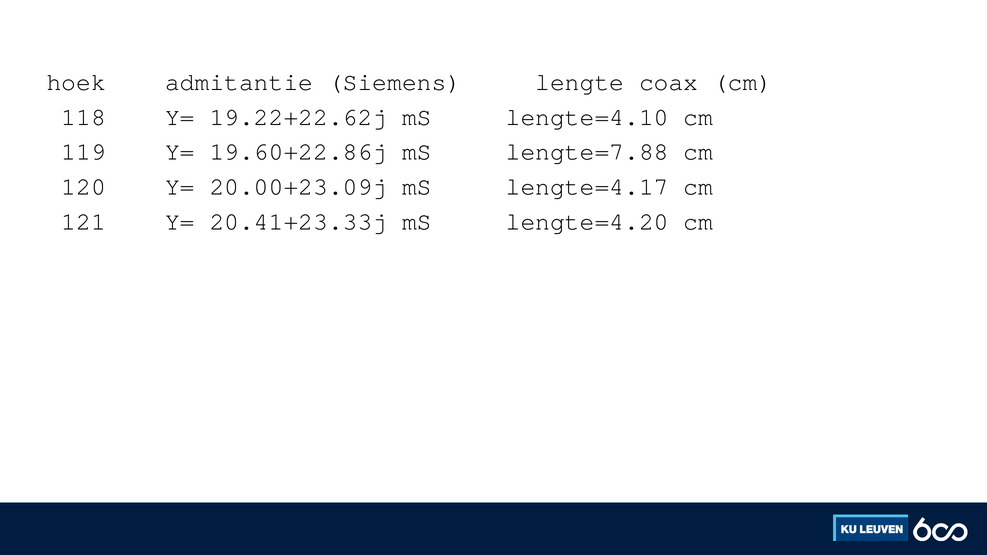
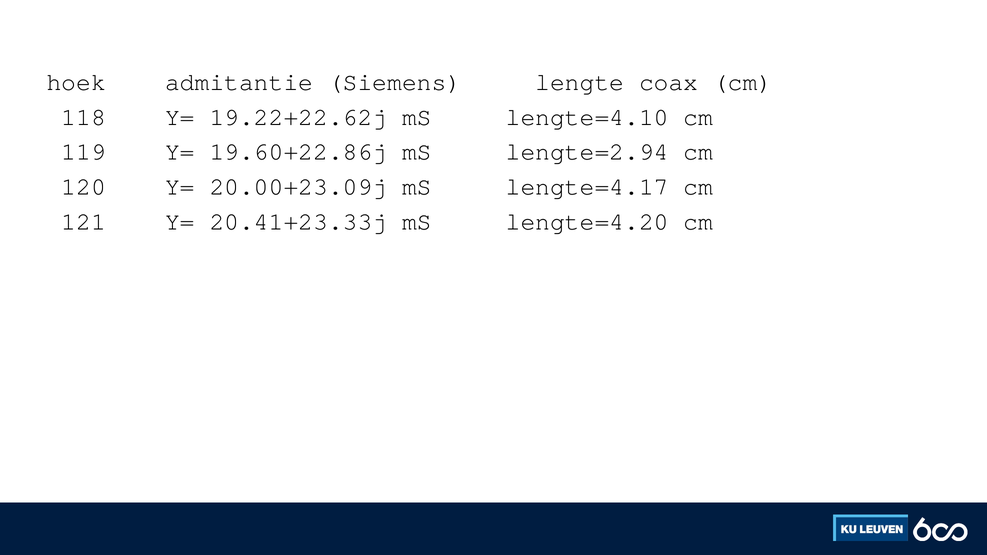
lengte=7.88: lengte=7.88 -> lengte=2.94
